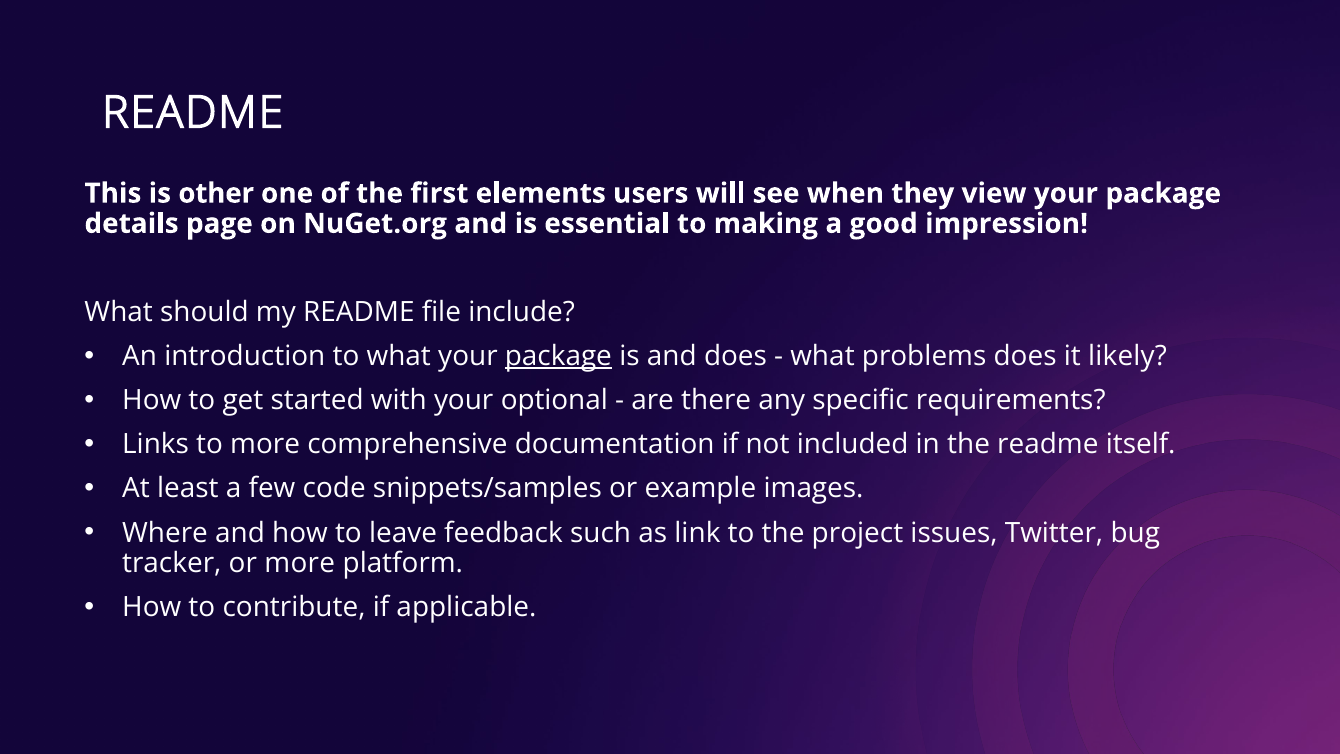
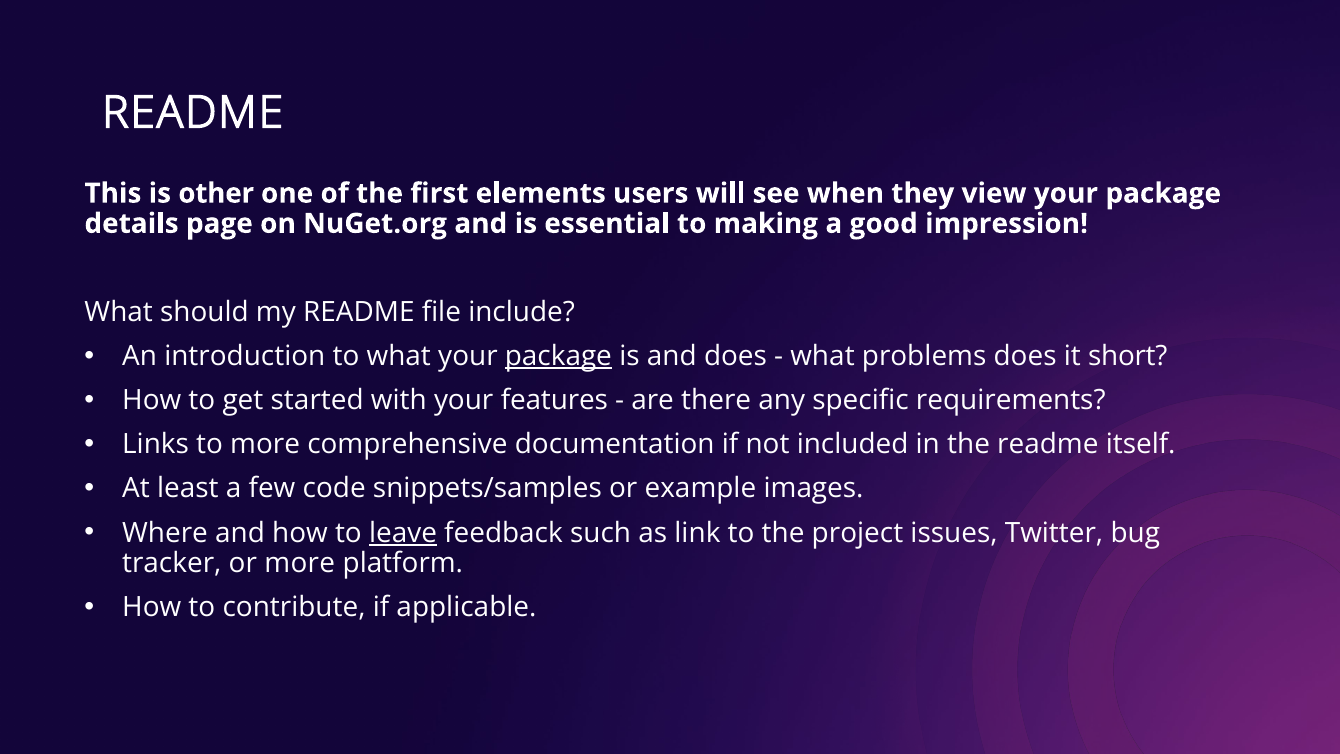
likely: likely -> short
optional: optional -> features
leave underline: none -> present
